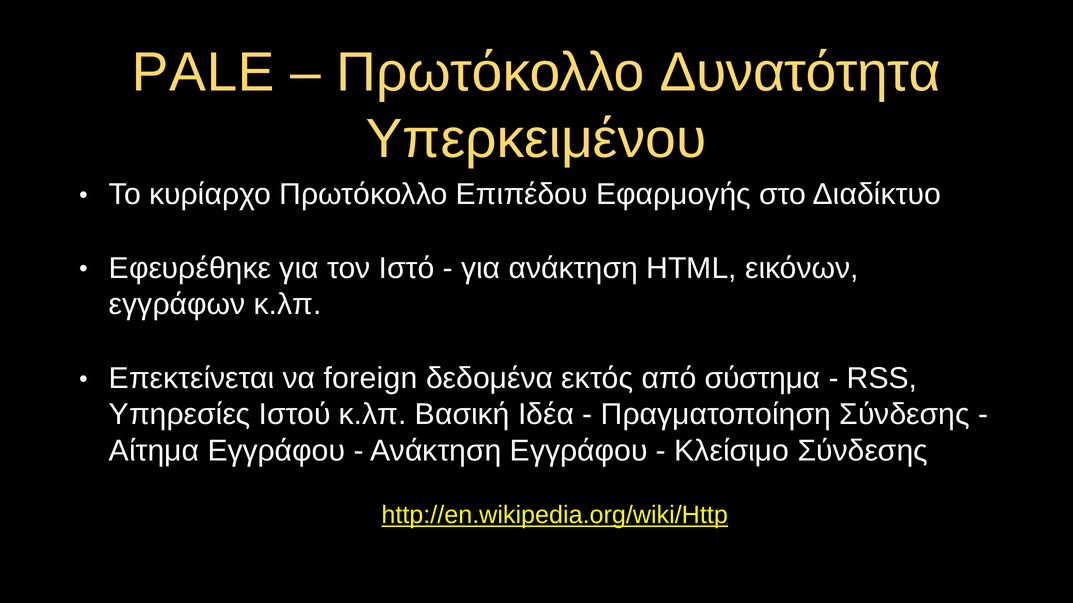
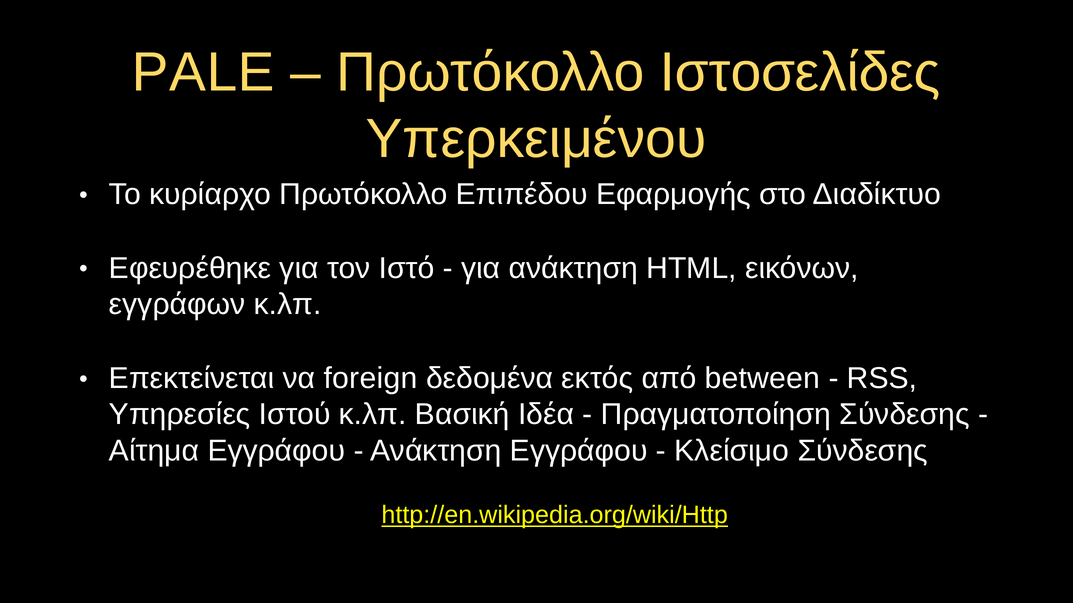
Δυνατότητα: Δυνατότητα -> Ιστοσελίδες
σύστημα: σύστημα -> between
